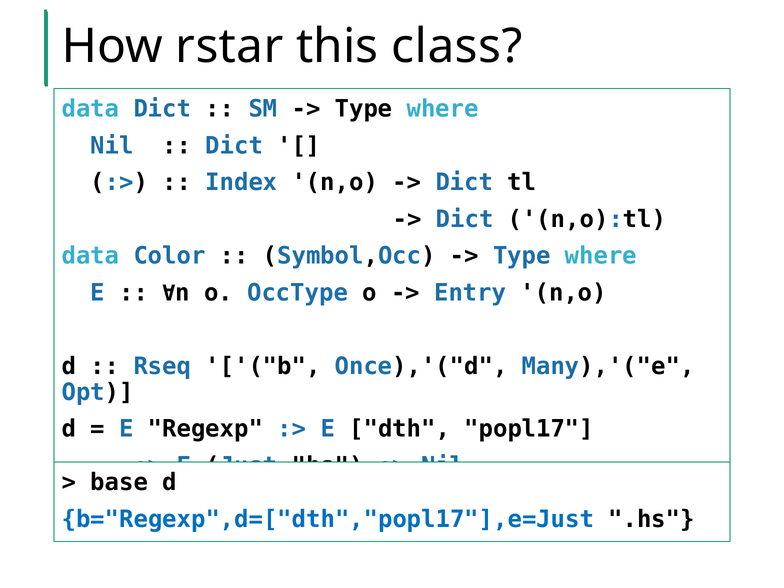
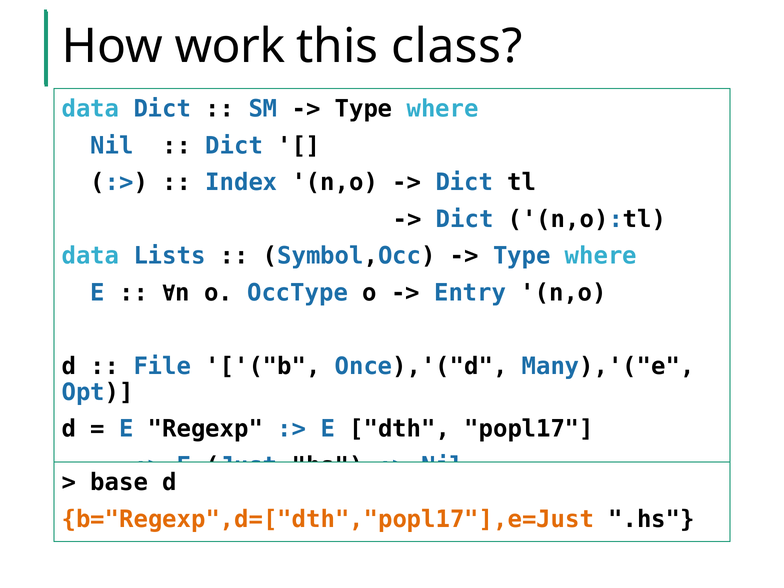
rstar: rstar -> work
Color: Color -> Lists
Rseq: Rseq -> File
b="Regexp",d=["dth","popl17"],e=Just colour: blue -> orange
